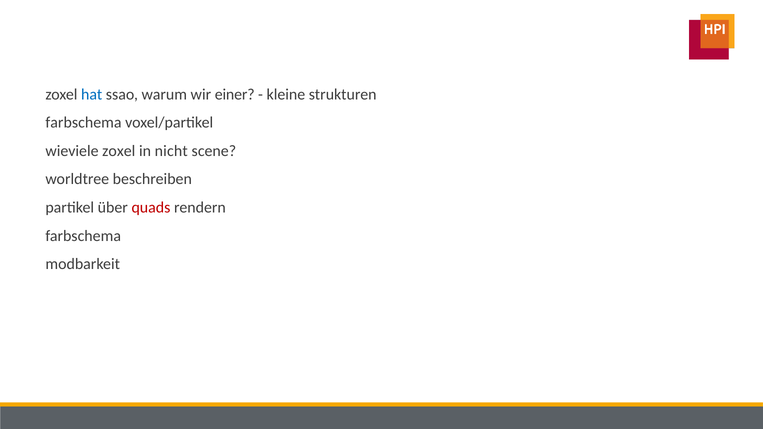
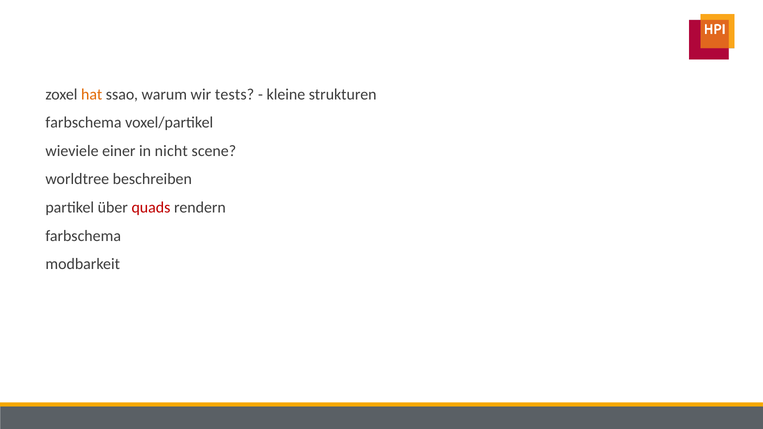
hat colour: blue -> orange
einer: einer -> tests
wieviele zoxel: zoxel -> einer
